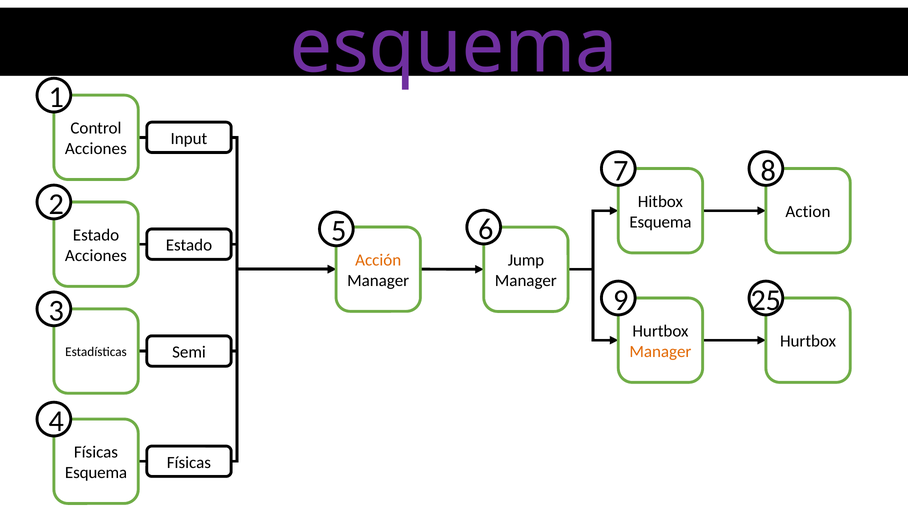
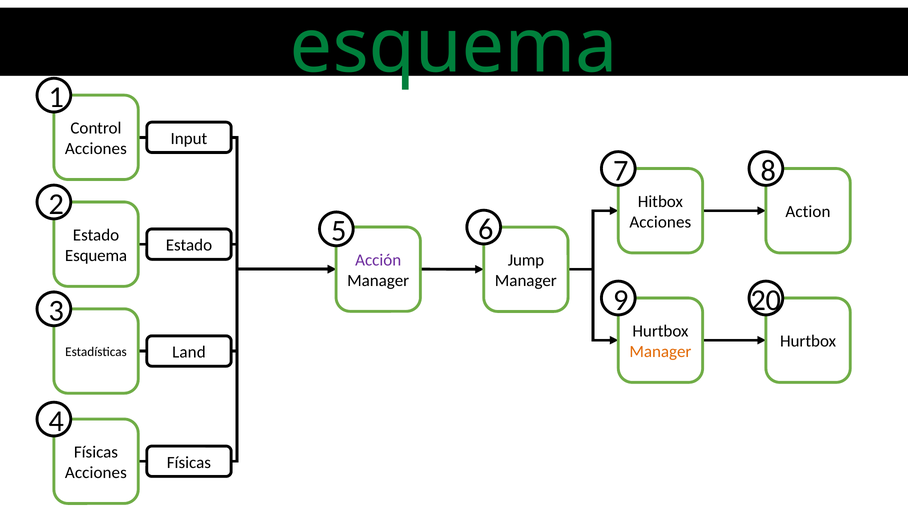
esquema at (454, 47) colour: purple -> green
Esquema at (660, 222): Esquema -> Acciones
Acciones at (96, 255): Acciones -> Esquema
Acción colour: orange -> purple
25: 25 -> 20
Semi: Semi -> Land
Esquema at (96, 472): Esquema -> Acciones
